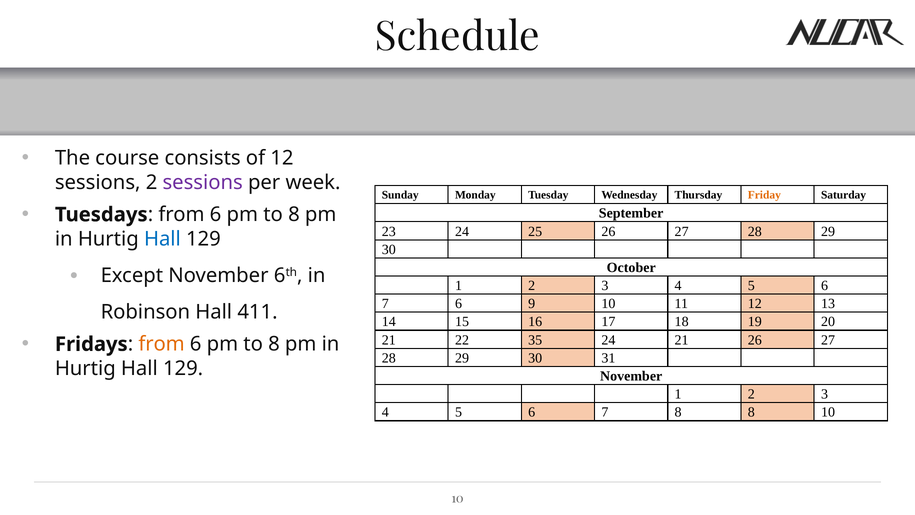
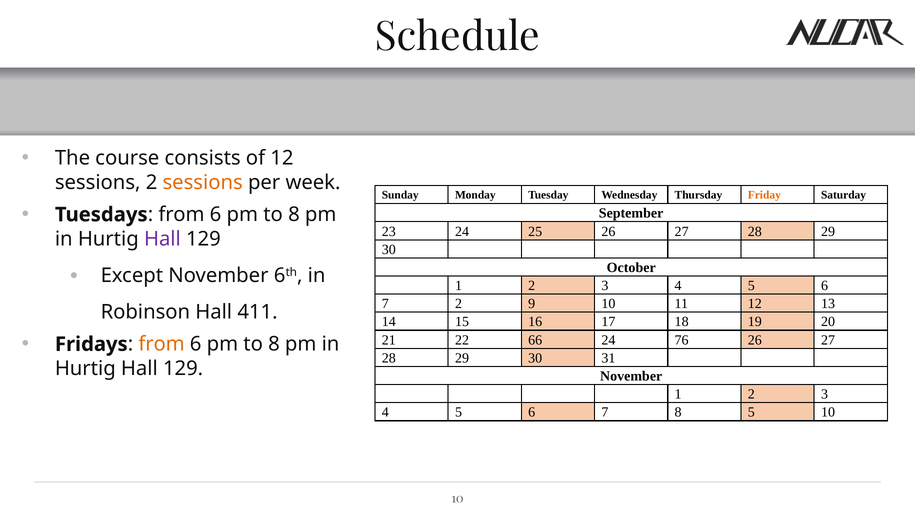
sessions at (203, 182) colour: purple -> orange
Hall at (162, 239) colour: blue -> purple
7 6: 6 -> 2
35: 35 -> 66
24 21: 21 -> 76
8 8: 8 -> 5
